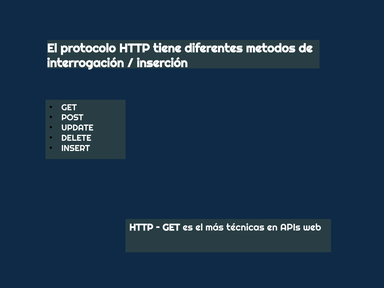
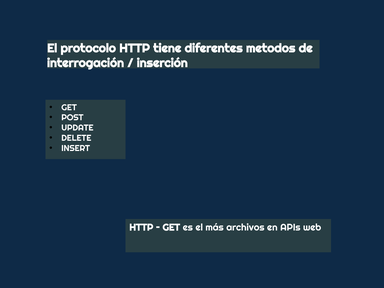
técnicas: técnicas -> archivos
